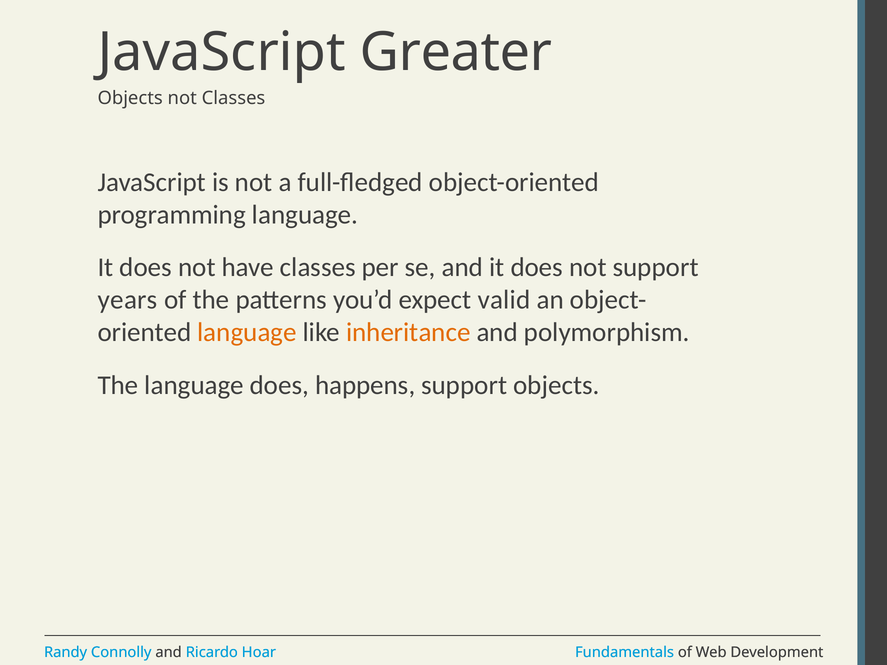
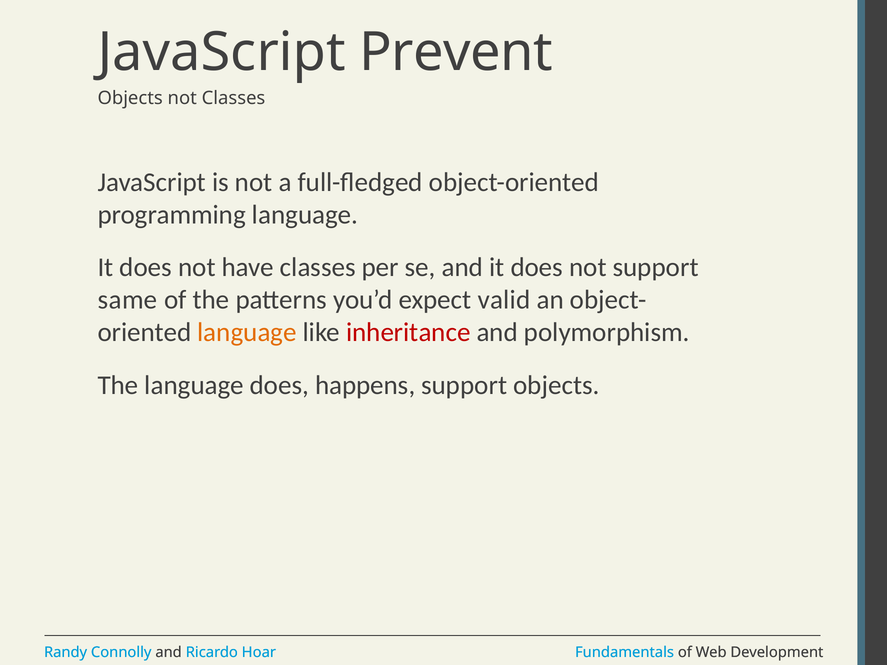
Greater: Greater -> Prevent
years: years -> same
inheritance colour: orange -> red
